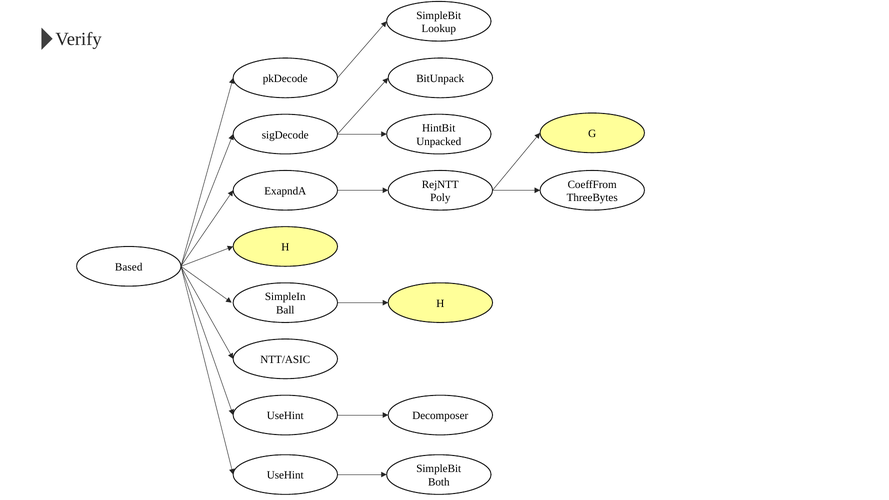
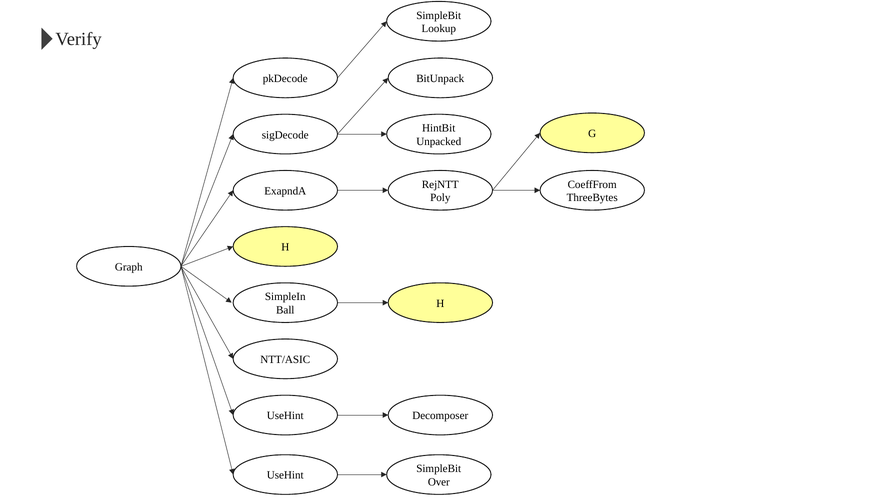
Based: Based -> Graph
Both: Both -> Over
